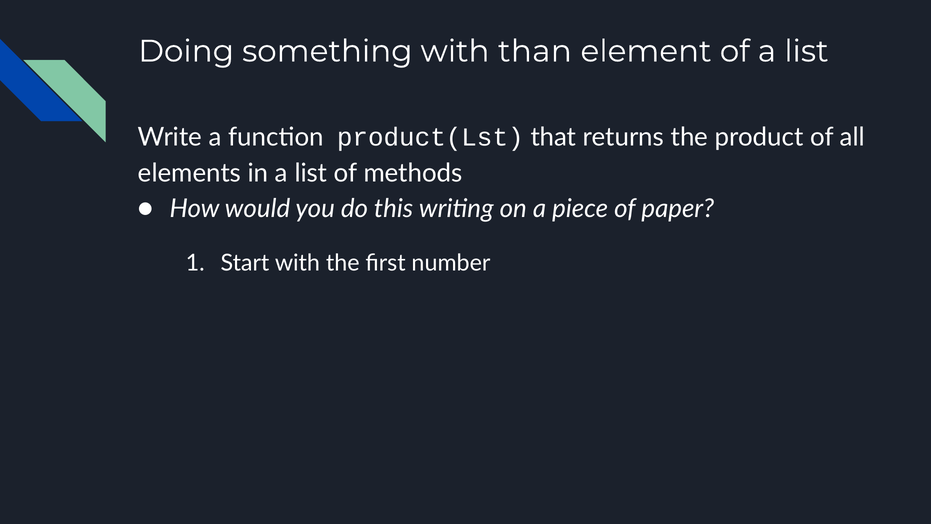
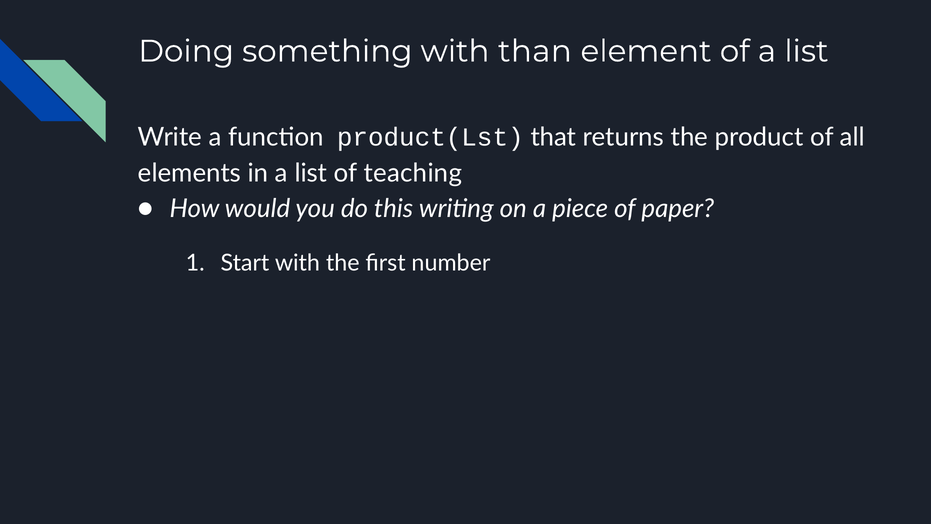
methods: methods -> teaching
